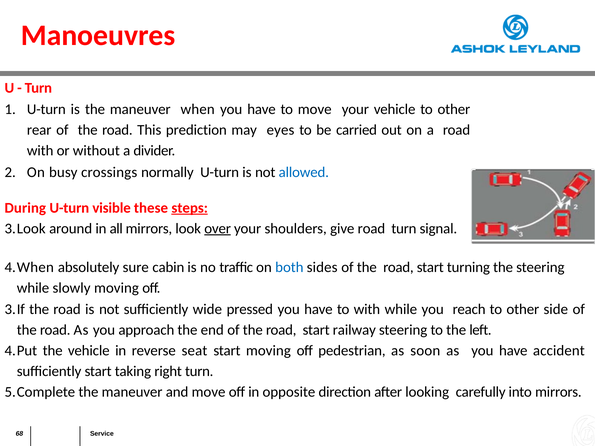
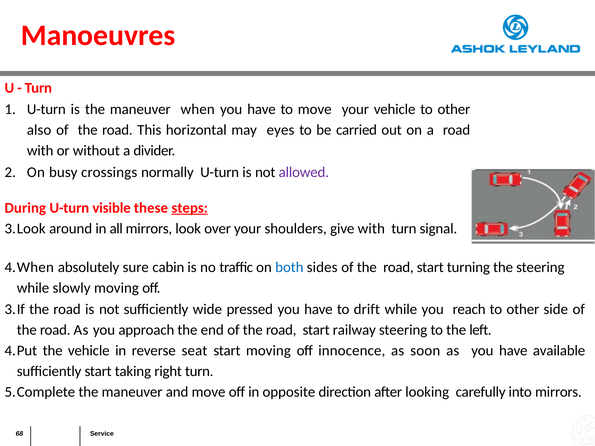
rear: rear -> also
prediction: prediction -> horizontal
allowed colour: blue -> purple
over underline: present -> none
give road: road -> with
to with: with -> drift
pedestrian: pedestrian -> innocence
accident: accident -> available
